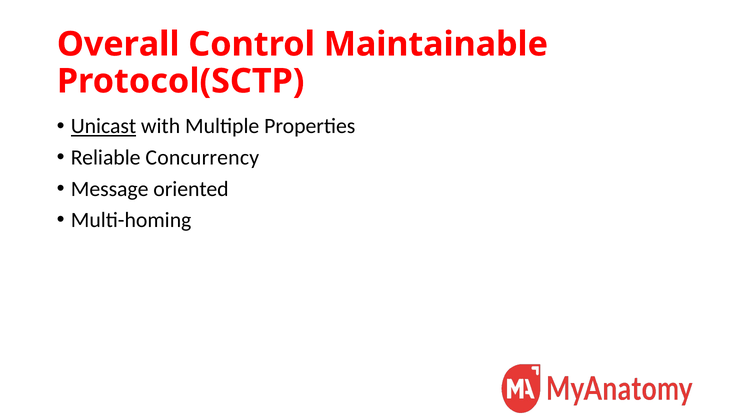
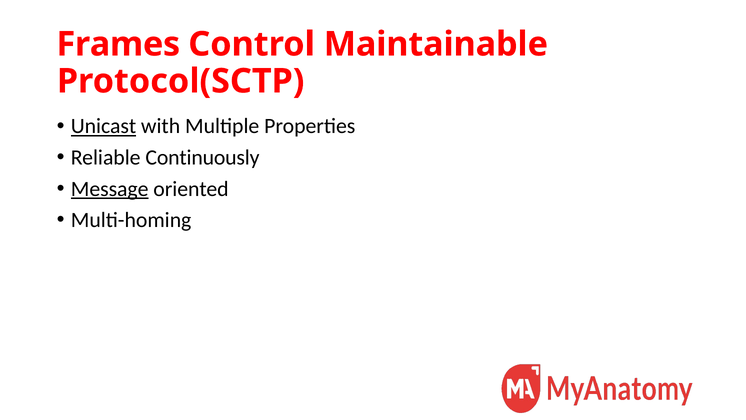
Overall: Overall -> Frames
Concurrency: Concurrency -> Continuously
Message underline: none -> present
